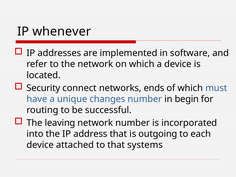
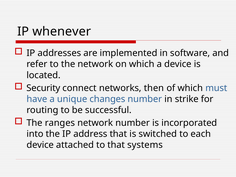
ends: ends -> then
begin: begin -> strike
leaving: leaving -> ranges
outgoing: outgoing -> switched
